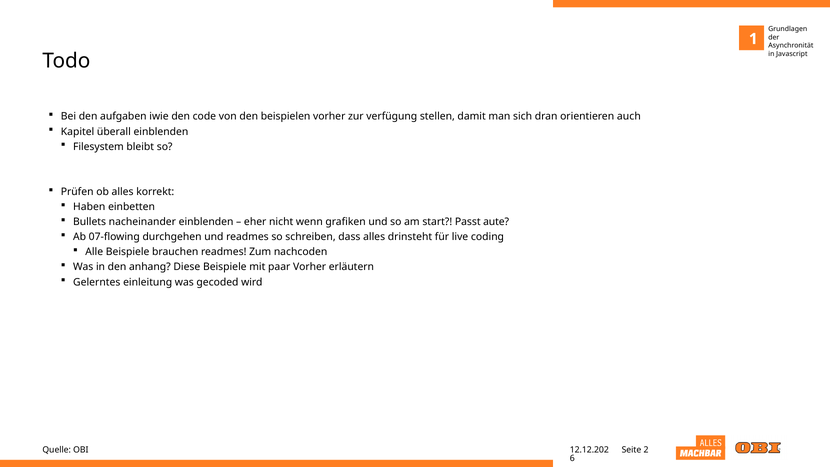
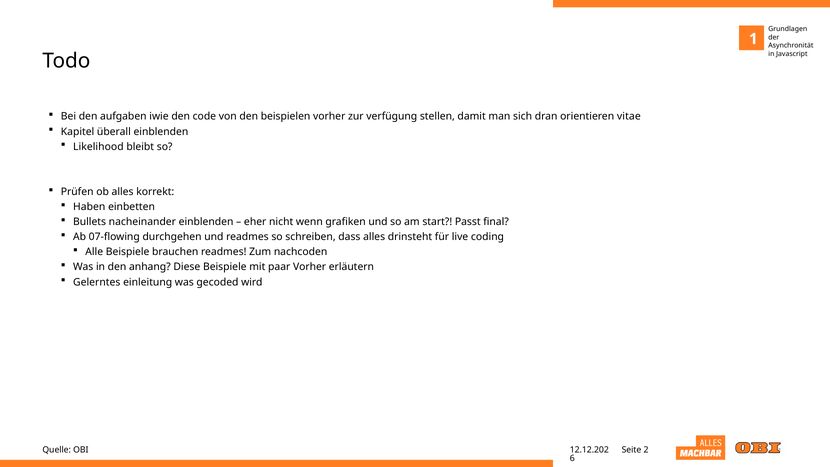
auch: auch -> vitae
Filesystem: Filesystem -> Likelihood
aute: aute -> final
